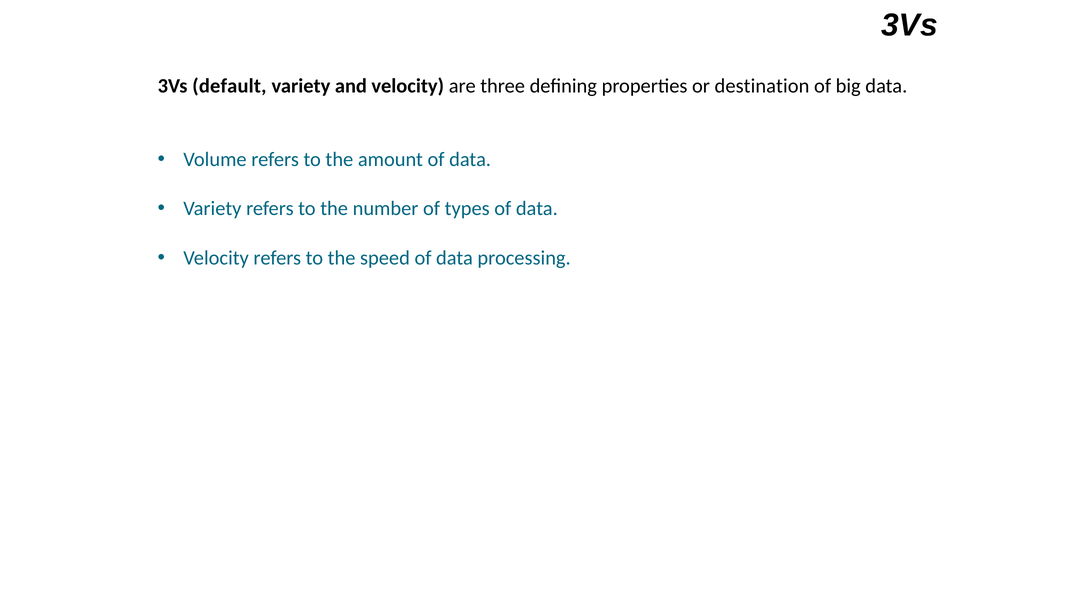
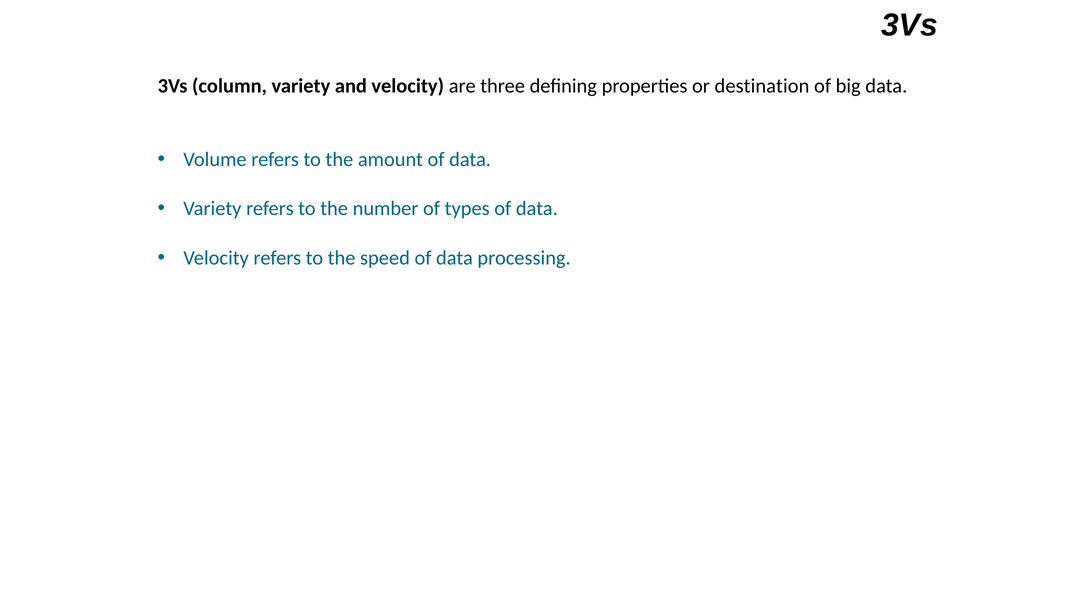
default: default -> column
